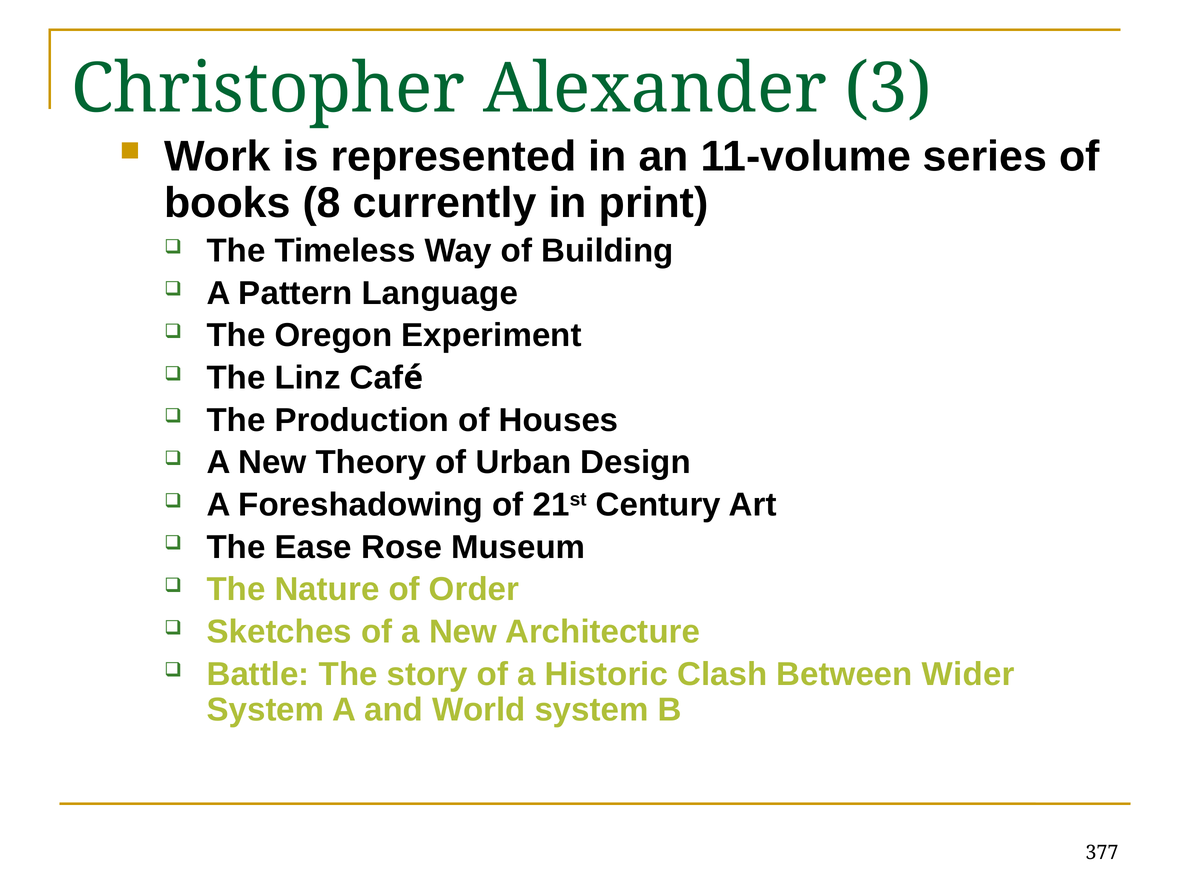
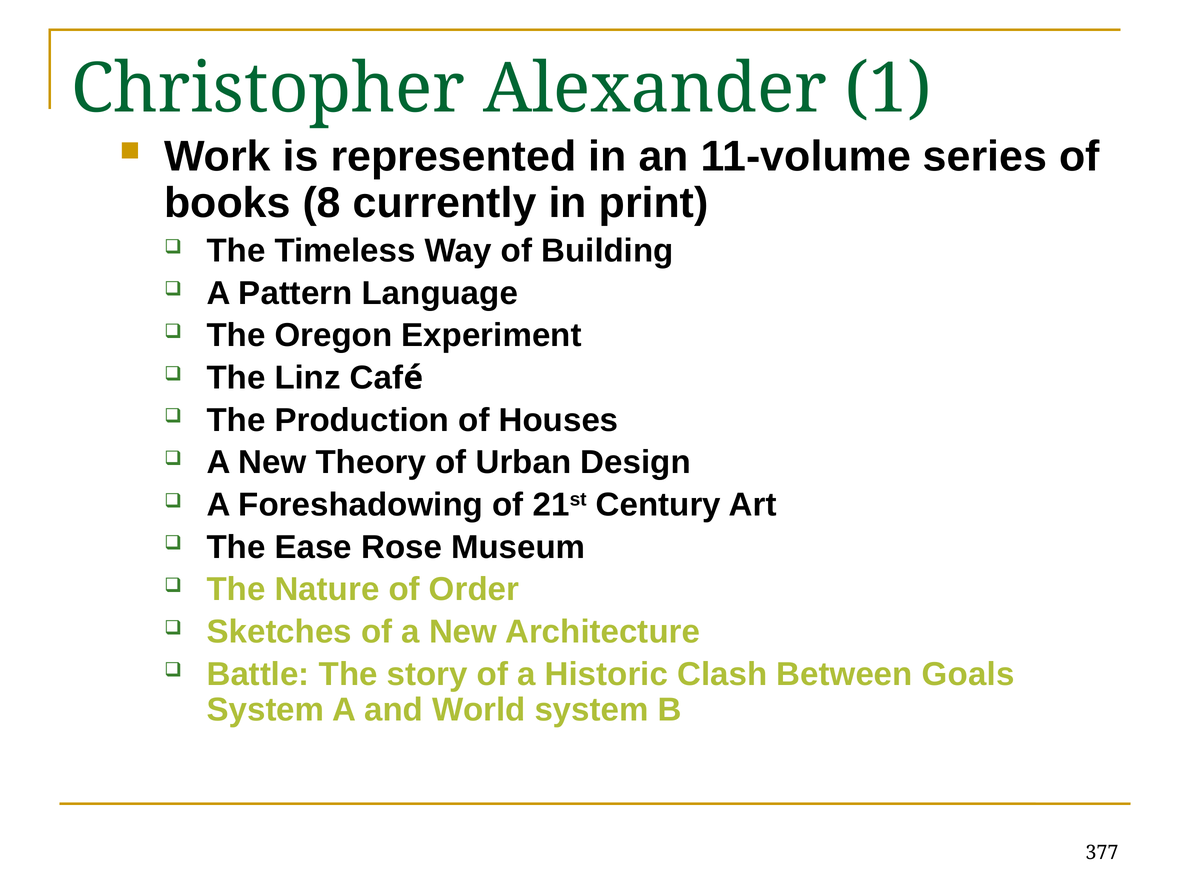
3: 3 -> 1
Wider: Wider -> Goals
